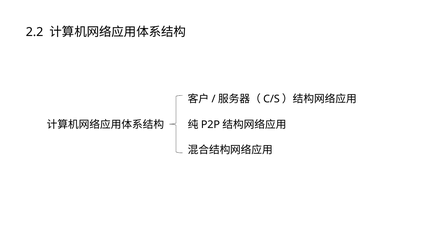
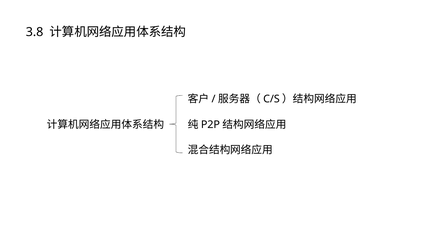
2.2: 2.2 -> 3.8
